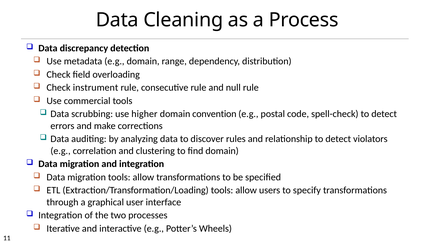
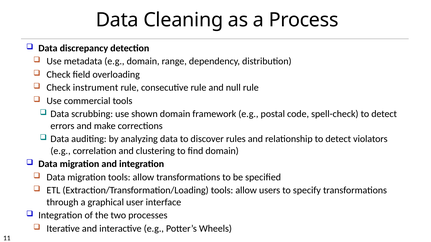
higher: higher -> shown
convention: convention -> framework
